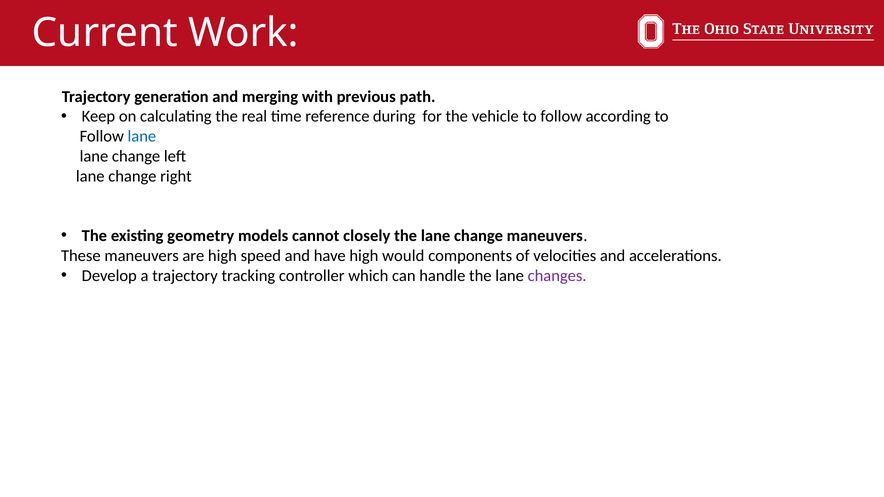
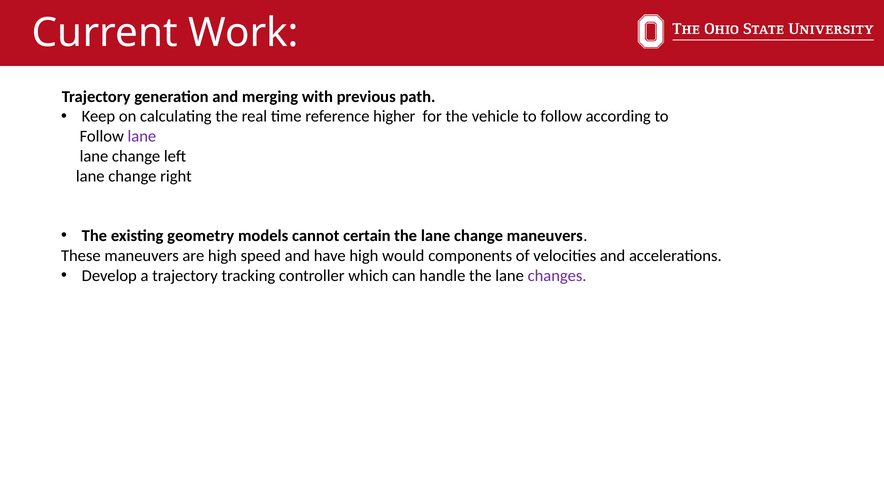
during: during -> higher
lane at (142, 136) colour: blue -> purple
closely: closely -> certain
